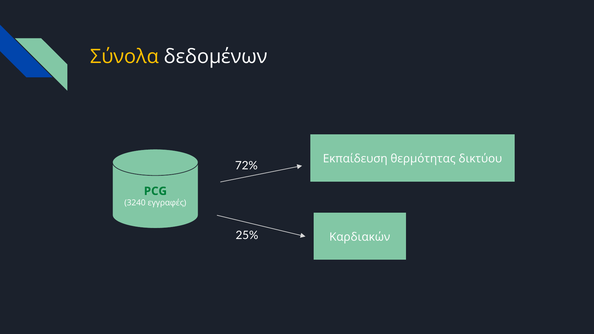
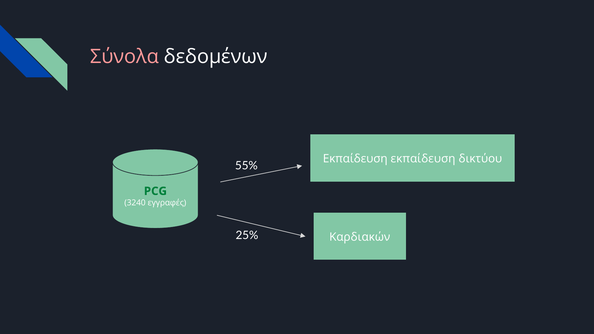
Σύνολα colour: yellow -> pink
Εκπαίδευση θερμότητας: θερμότητας -> εκπαίδευση
72%: 72% -> 55%
